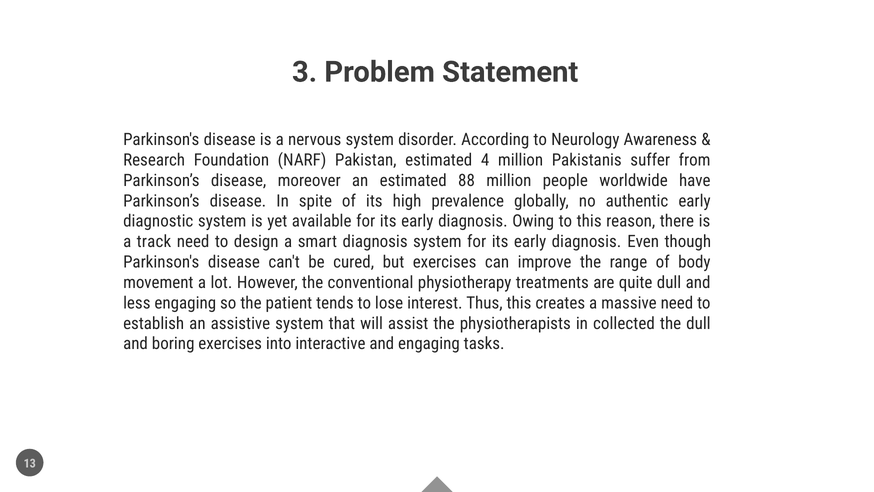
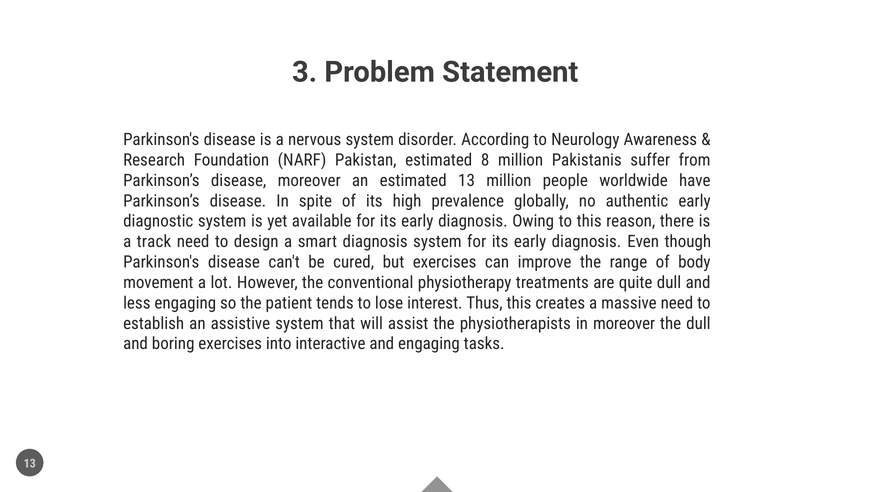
4: 4 -> 8
estimated 88: 88 -> 13
in collected: collected -> moreover
